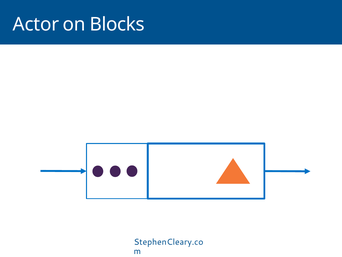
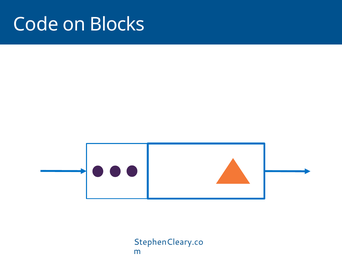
Actor at (36, 24): Actor -> Code
